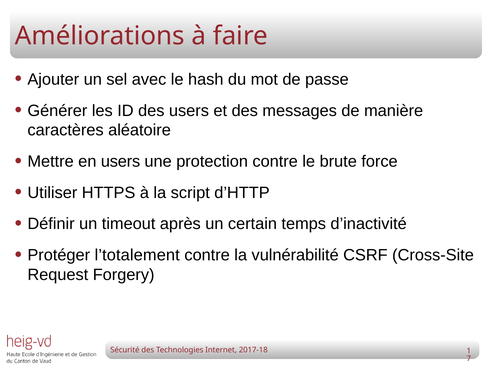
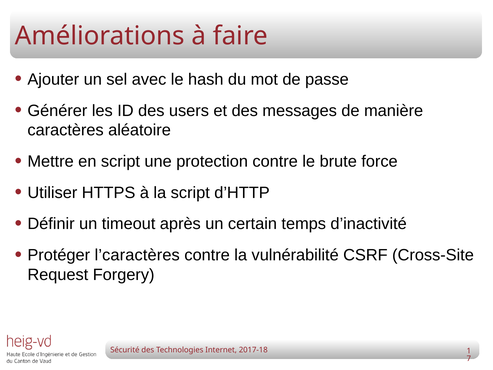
en users: users -> script
l’totalement: l’totalement -> l’caractères
